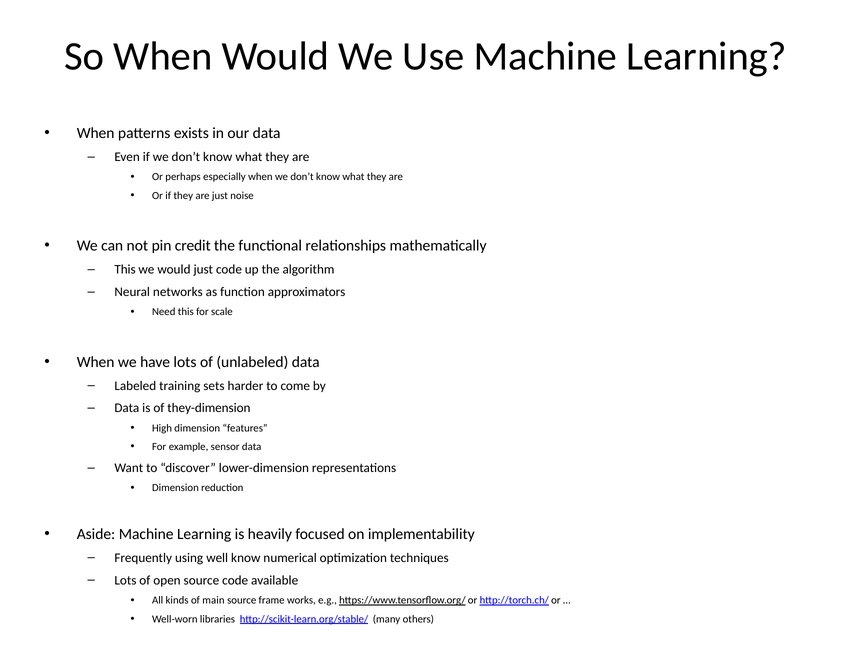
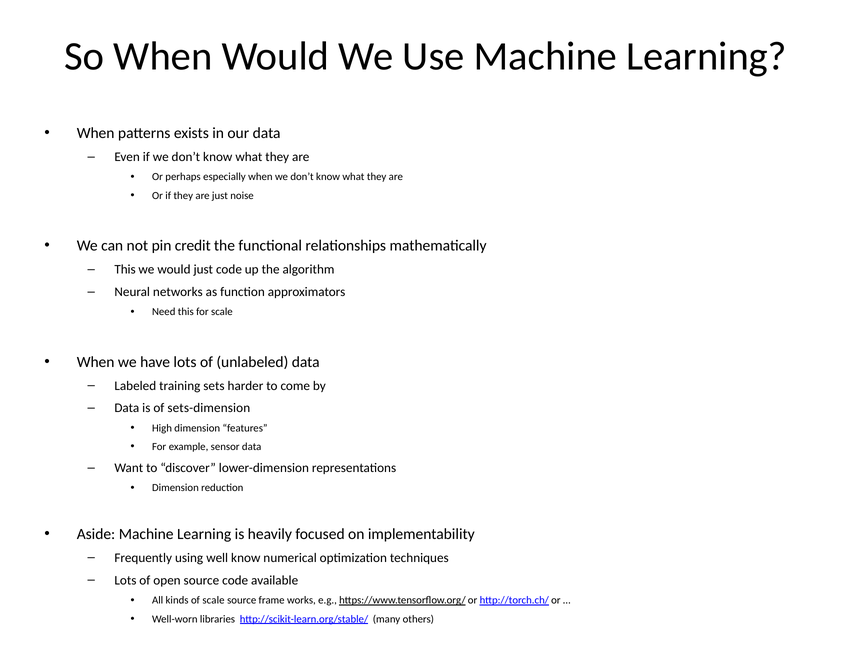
they-dimension: they-dimension -> sets-dimension
of main: main -> scale
